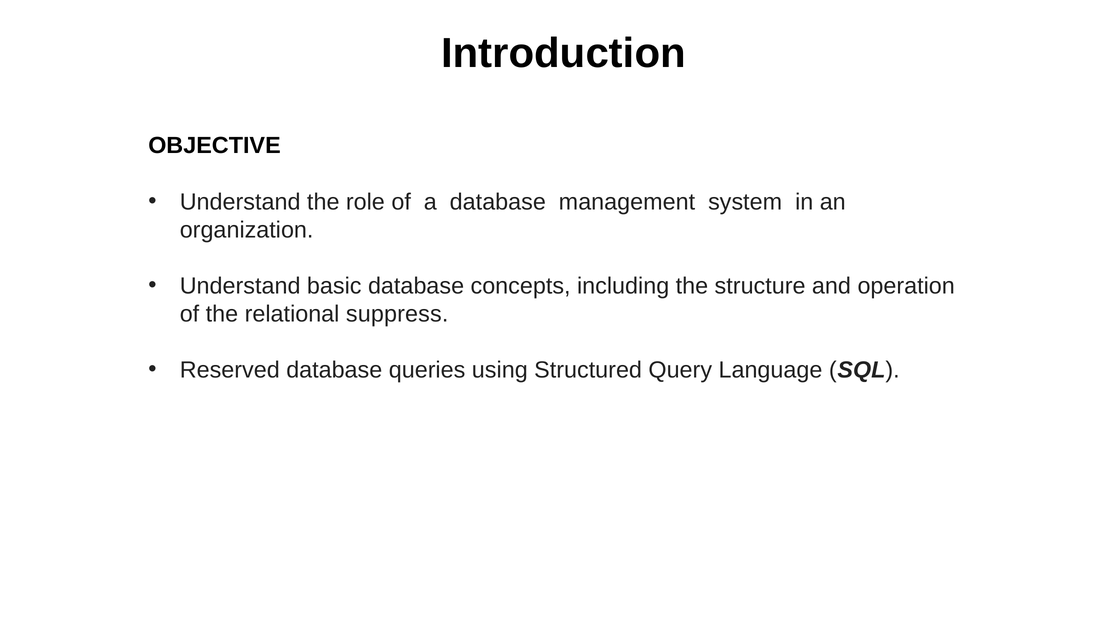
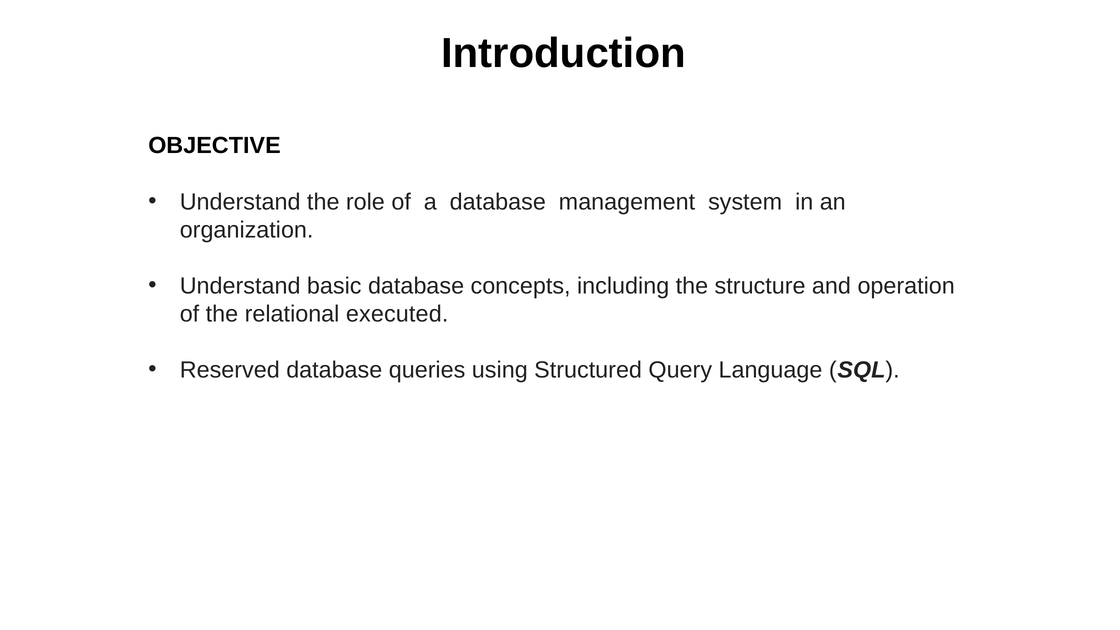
suppress: suppress -> executed
